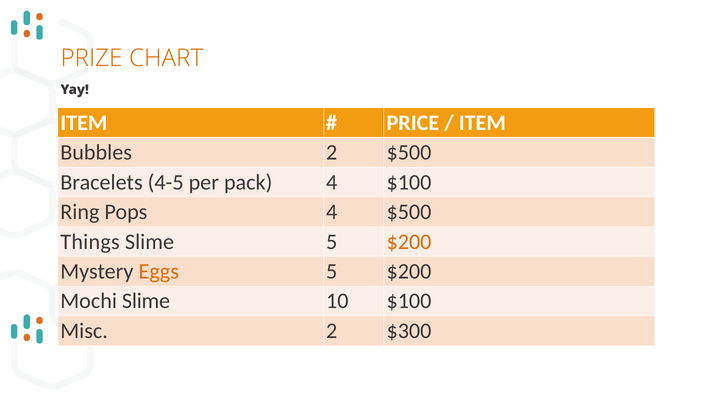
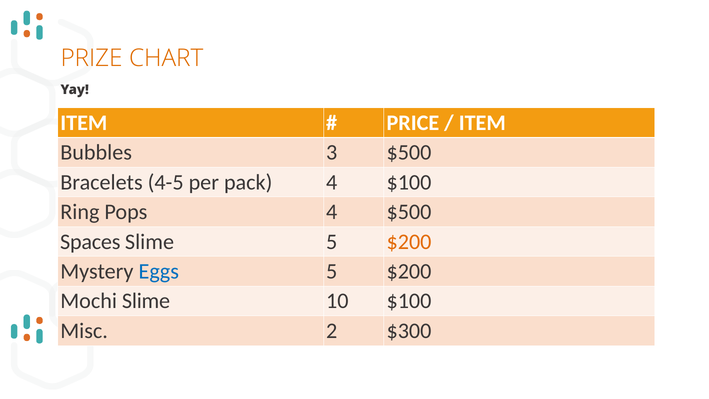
Bubbles 2: 2 -> 3
Things: Things -> Spaces
Eggs colour: orange -> blue
